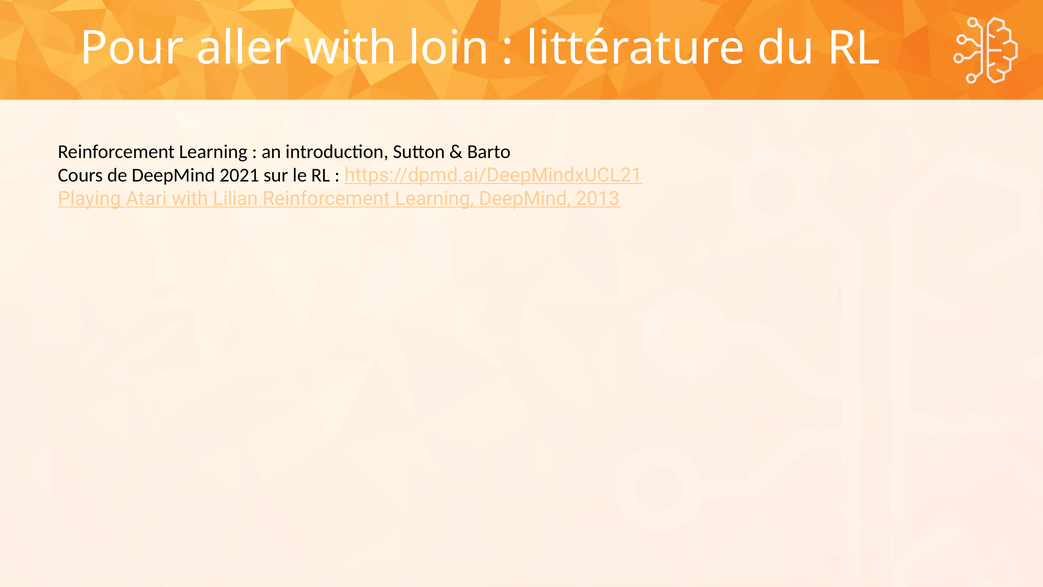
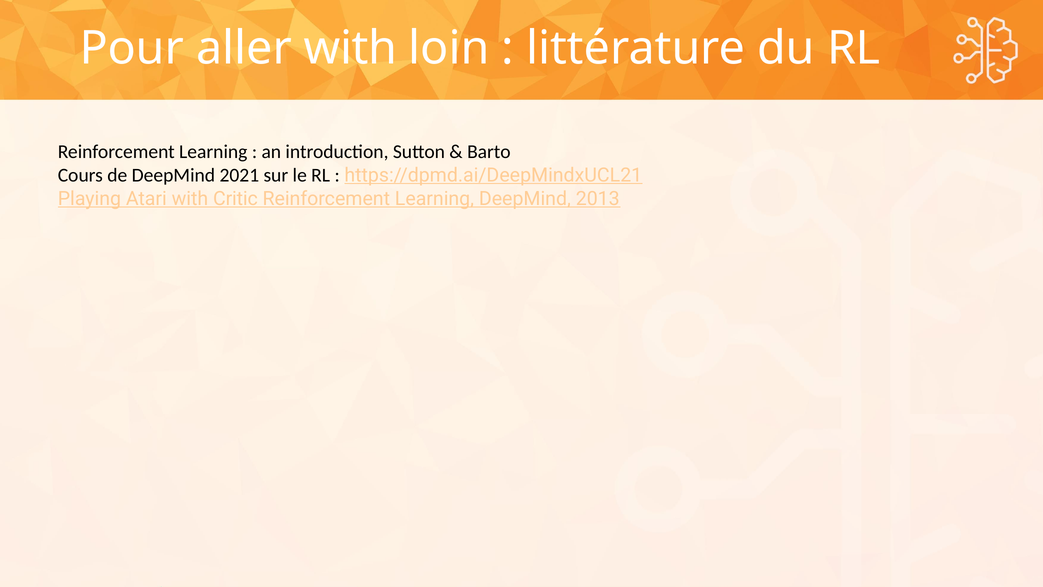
Lilian: Lilian -> Critic
